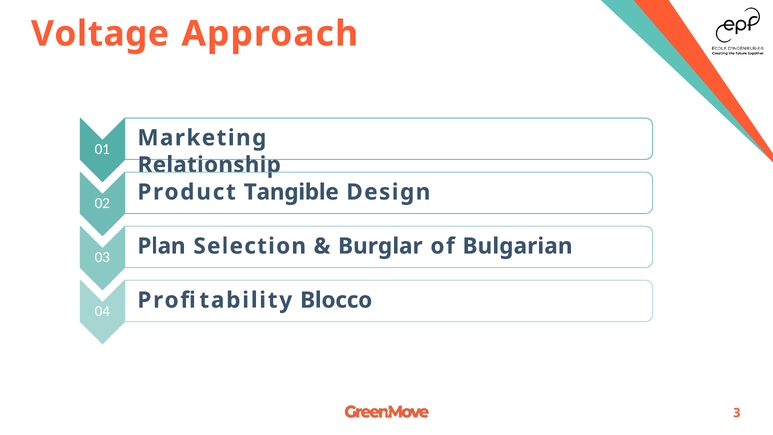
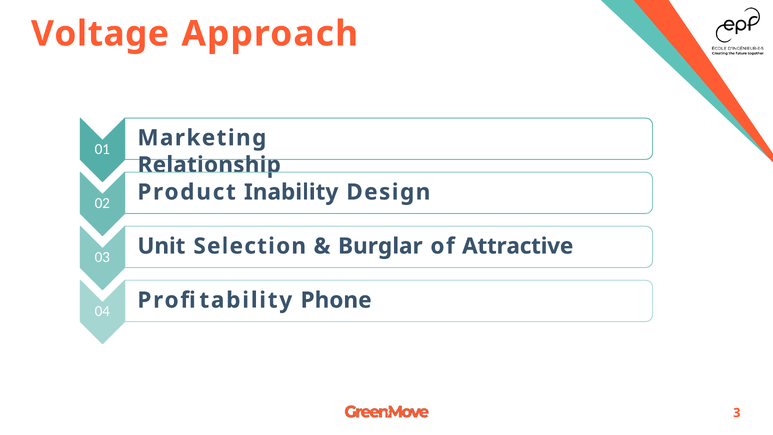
Tangible: Tangible -> Inability
Plan: Plan -> Unit
Bulgarian: Bulgarian -> Attractive
Blocco: Blocco -> Phone
